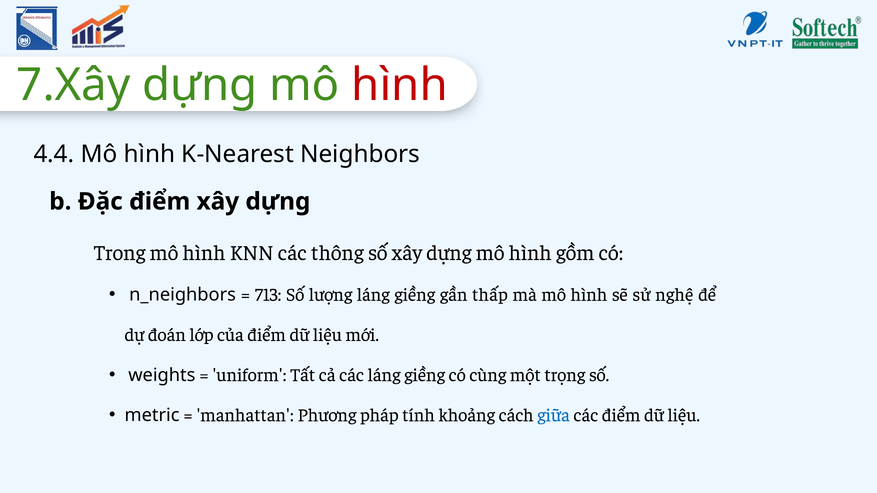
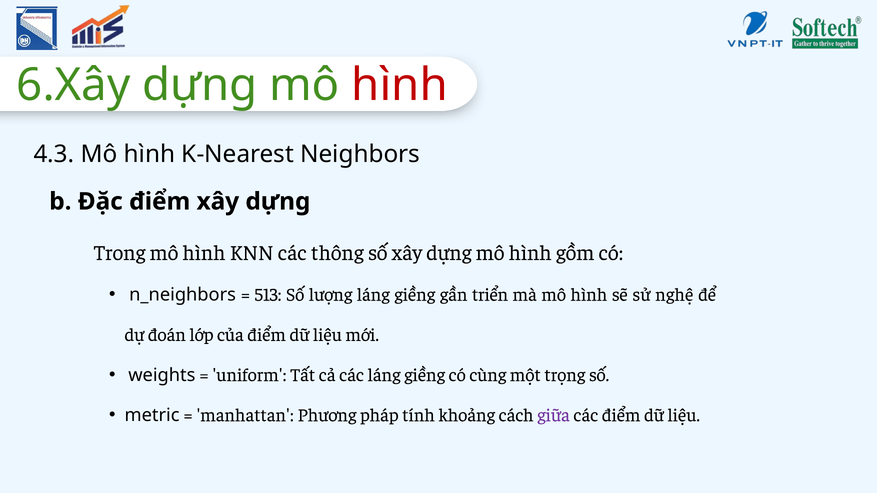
7.Xây: 7.Xây -> 6.Xây
4.4: 4.4 -> 4.3
713: 713 -> 513
thấp: thấp -> triển
giữa colour: blue -> purple
